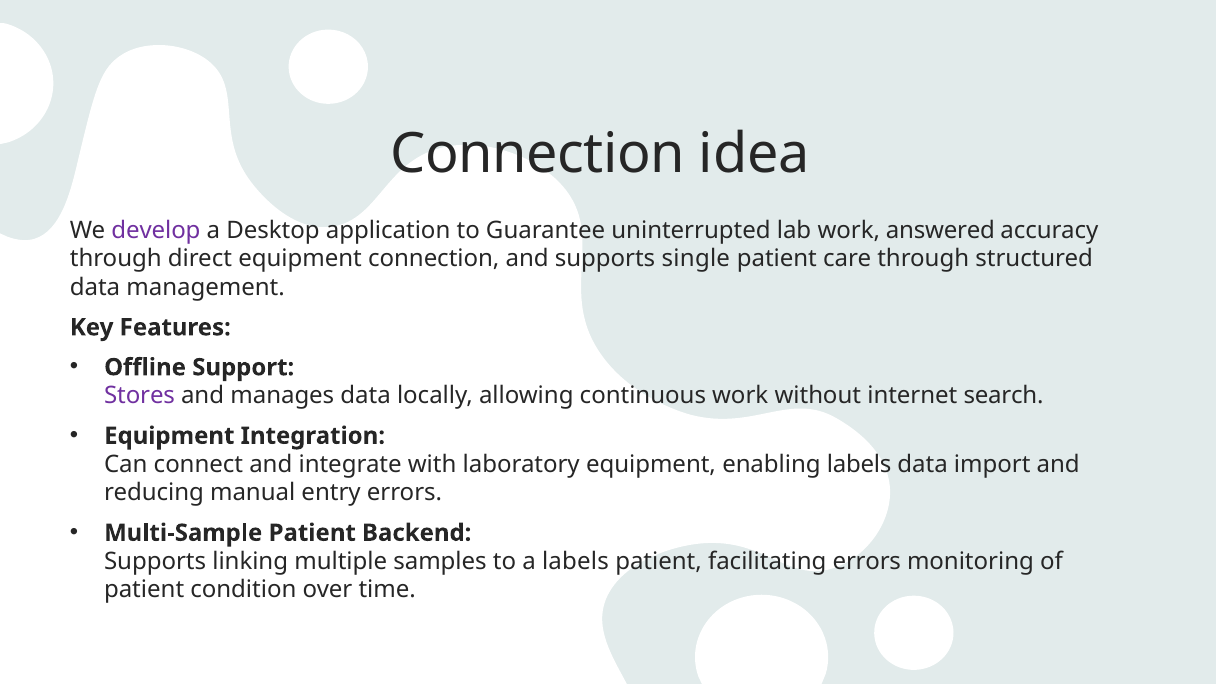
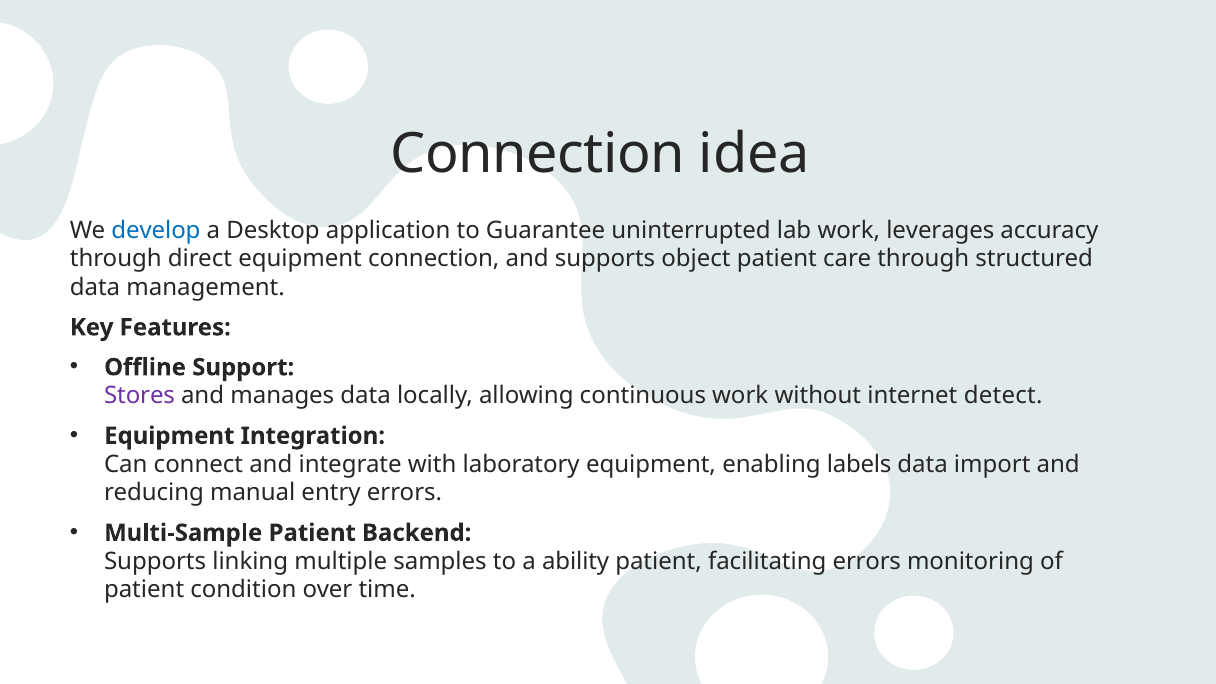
develop colour: purple -> blue
answered: answered -> leverages
single: single -> object
search: search -> detect
a labels: labels -> ability
